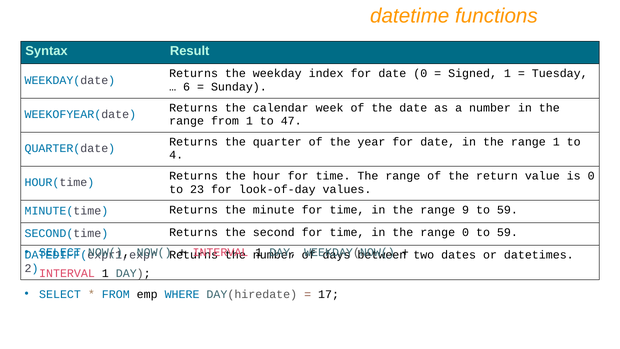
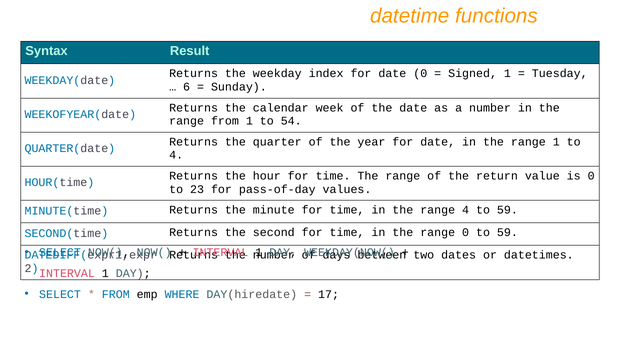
47: 47 -> 54
look-of-day: look-of-day -> pass-of-day
range 9: 9 -> 4
